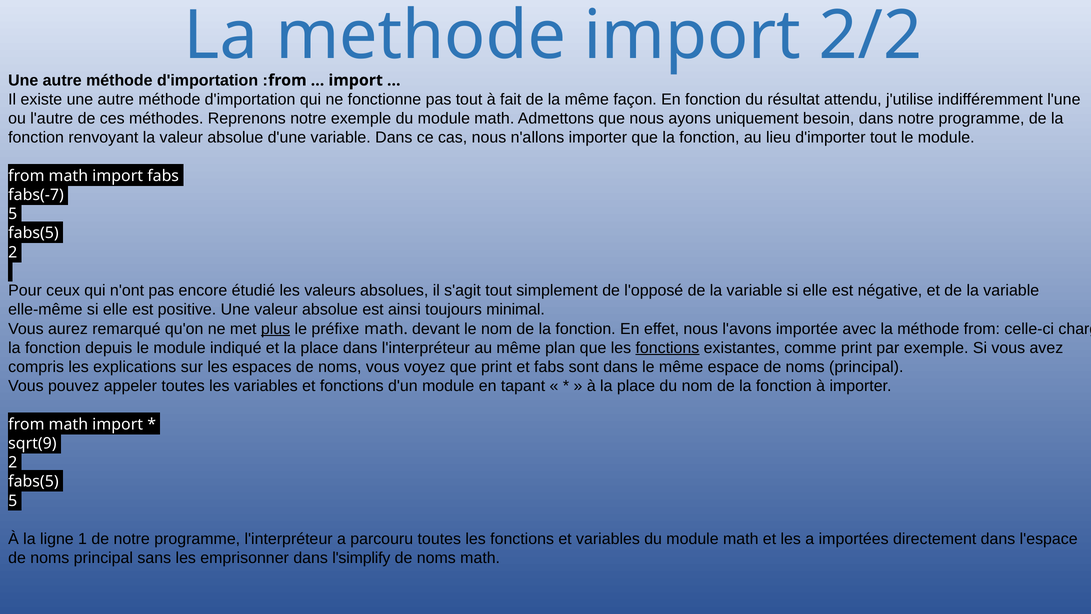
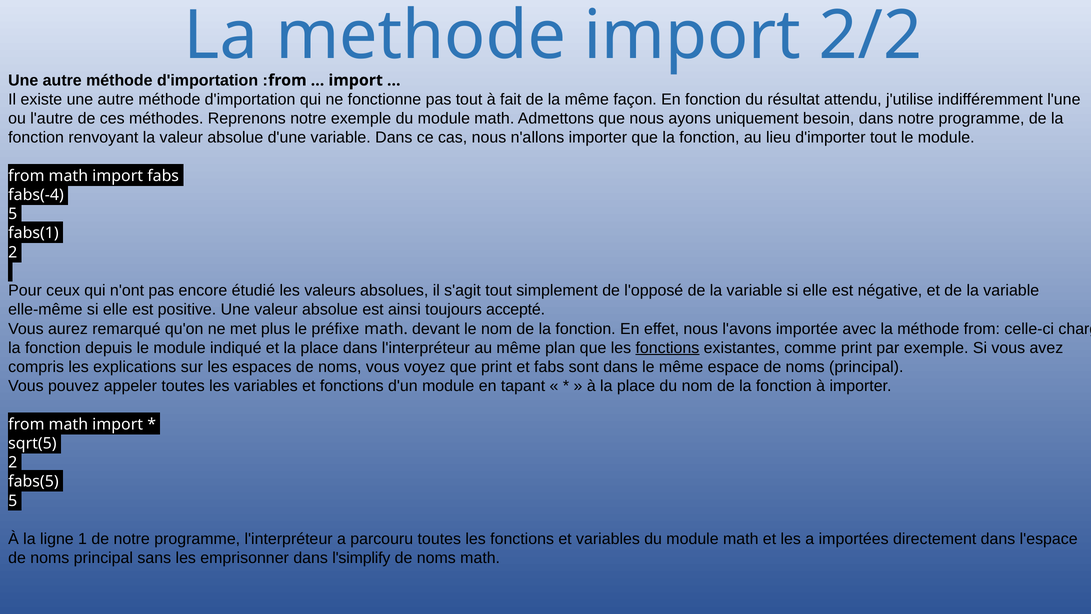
fabs(-7: fabs(-7 -> fabs(-4
fabs(5 at (33, 233): fabs(5 -> fabs(1
minimal: minimal -> accepté
plus underline: present -> none
sqrt(9: sqrt(9 -> sqrt(5
